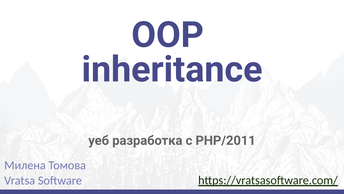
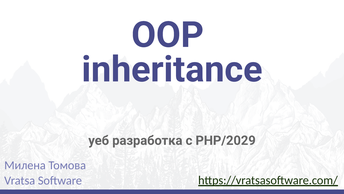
РНР/2011: РНР/2011 -> РНР/2029
